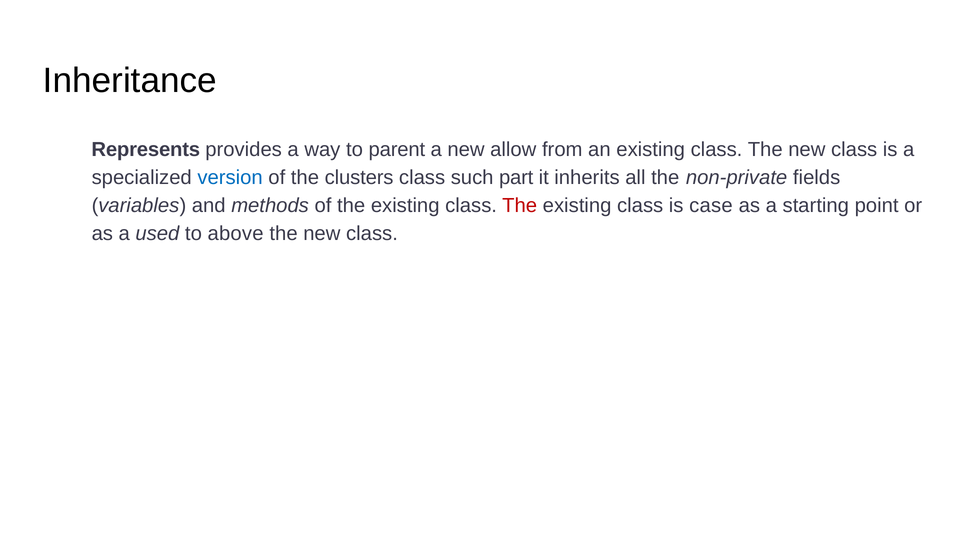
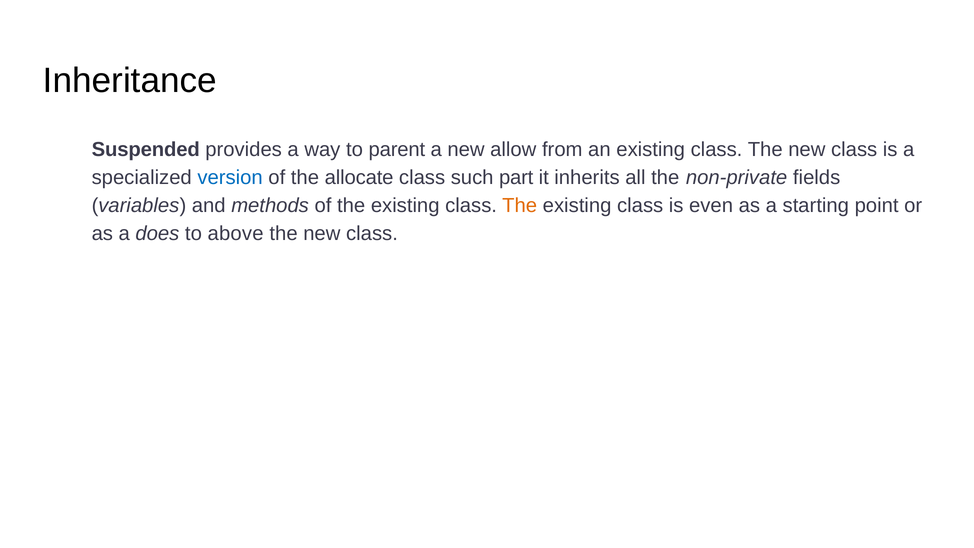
Represents: Represents -> Suspended
clusters: clusters -> allocate
The at (520, 206) colour: red -> orange
case: case -> even
used: used -> does
